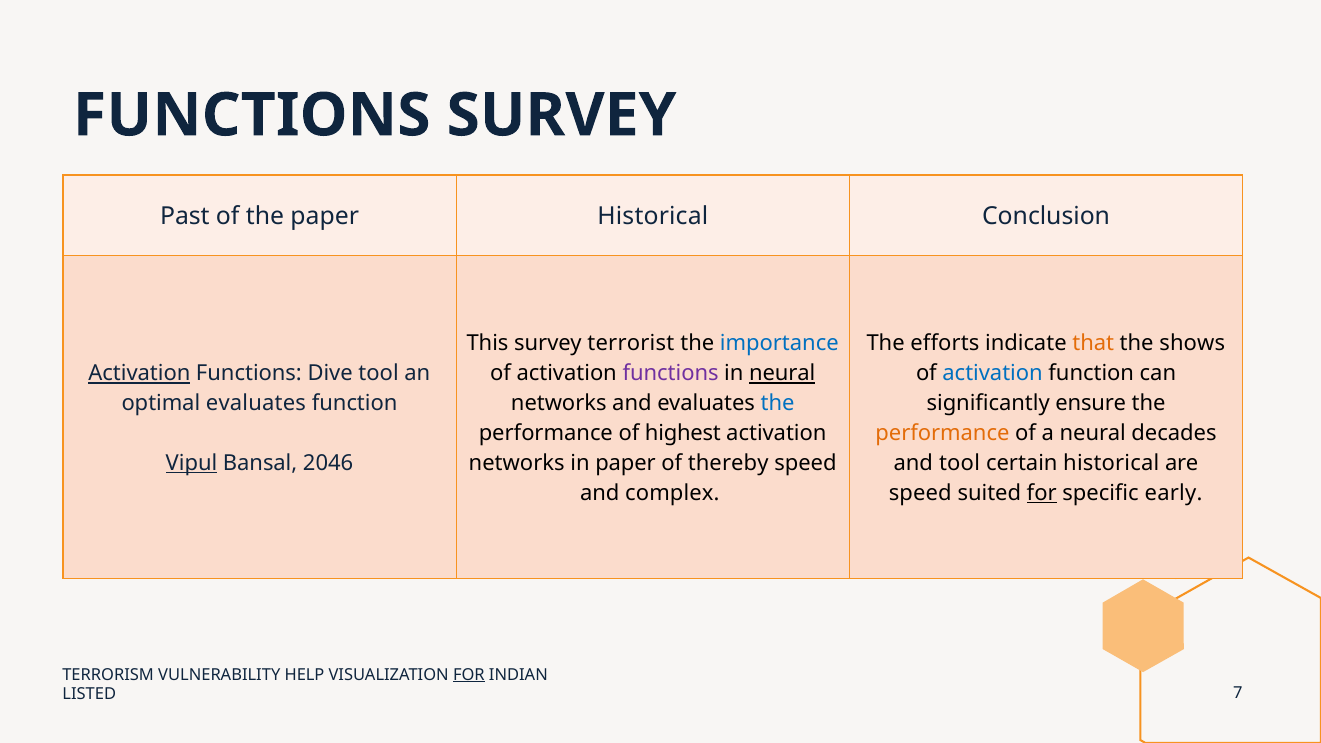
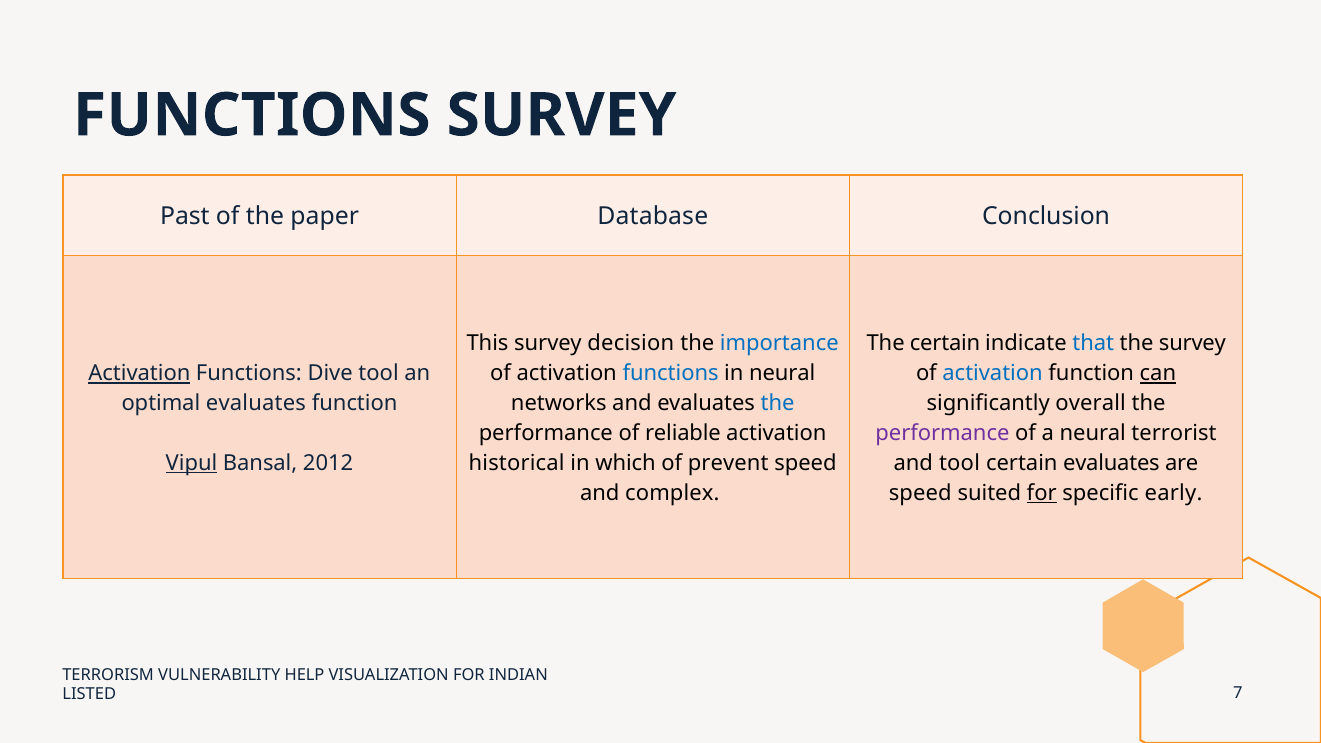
paper Historical: Historical -> Database
terrorist: terrorist -> decision
The efforts: efforts -> certain
that colour: orange -> blue
the shows: shows -> survey
functions at (671, 374) colour: purple -> blue
neural at (782, 374) underline: present -> none
can underline: none -> present
ensure: ensure -> overall
highest: highest -> reliable
performance at (942, 433) colour: orange -> purple
decades: decades -> terrorist
2046: 2046 -> 2012
networks at (517, 463): networks -> historical
in paper: paper -> which
thereby: thereby -> prevent
certain historical: historical -> evaluates
FOR at (469, 675) underline: present -> none
